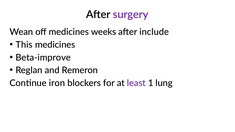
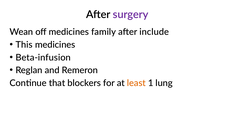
weeks: weeks -> family
Beta-improve: Beta-improve -> Beta-infusion
iron: iron -> that
least colour: purple -> orange
